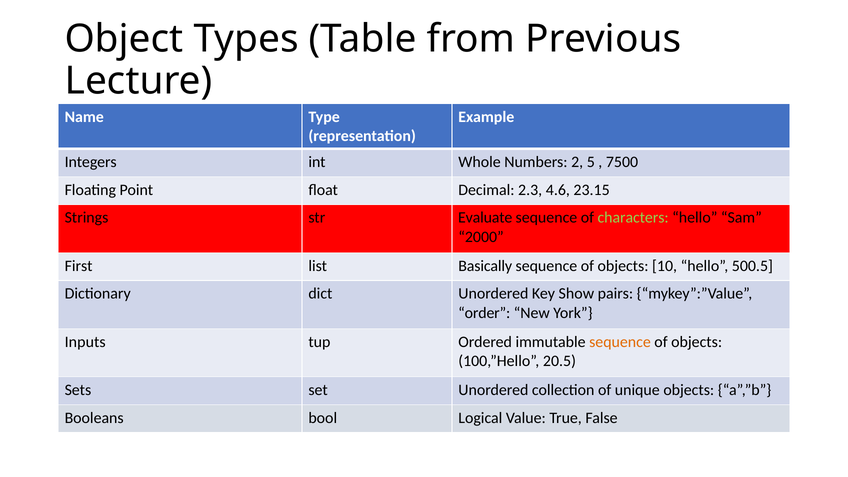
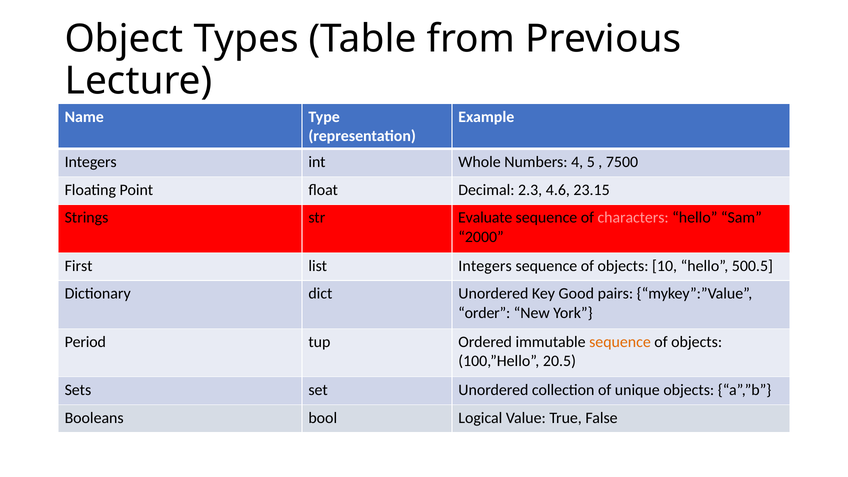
2: 2 -> 4
characters colour: light green -> pink
list Basically: Basically -> Integers
Show: Show -> Good
Inputs: Inputs -> Period
